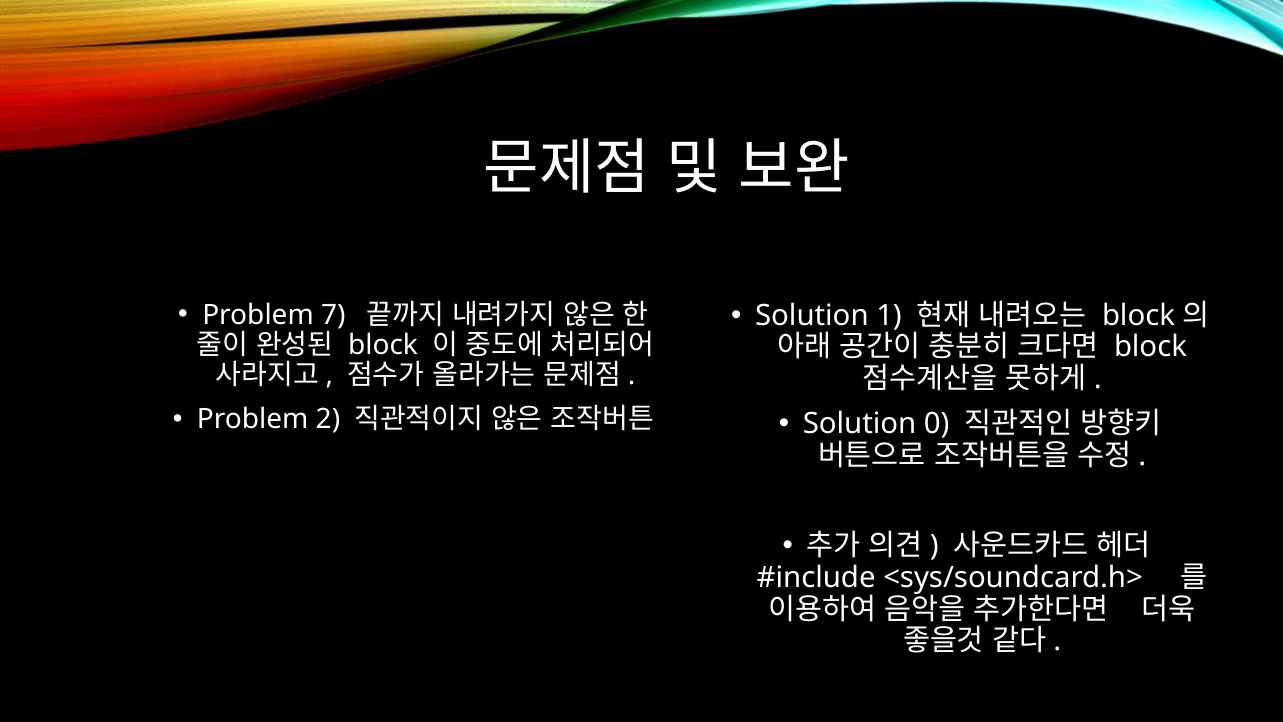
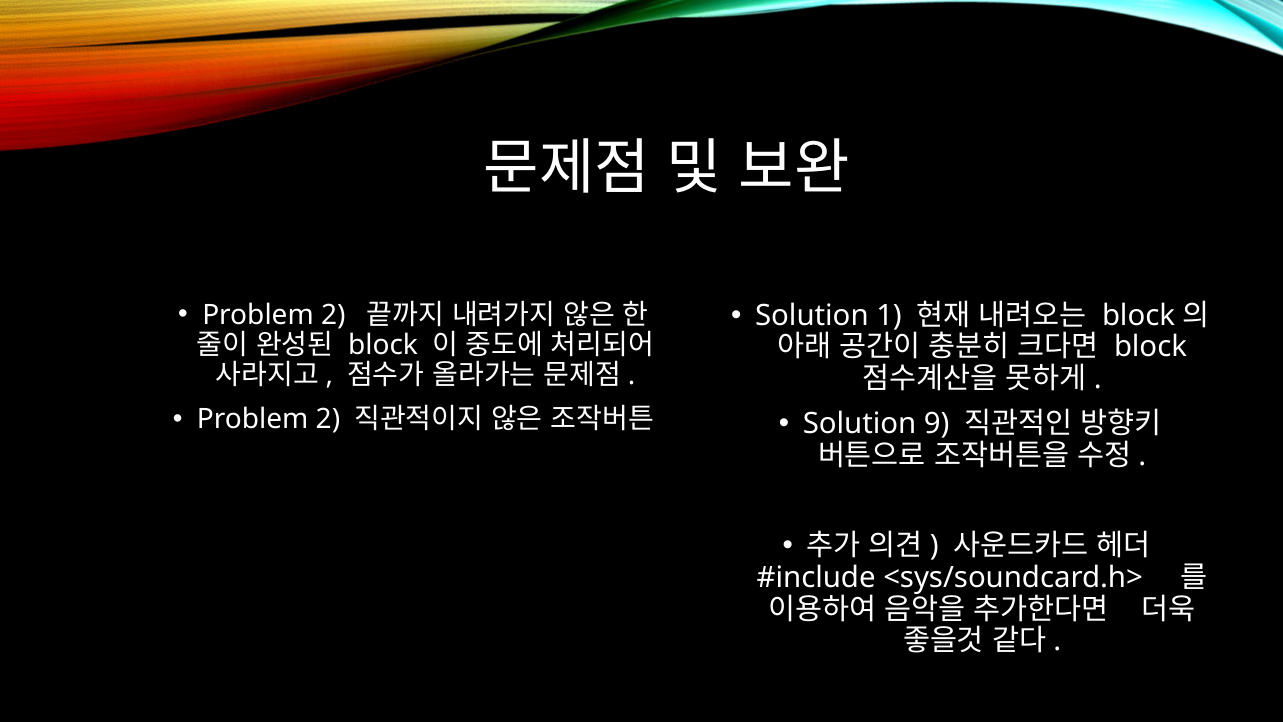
7 at (333, 315): 7 -> 2
0: 0 -> 9
